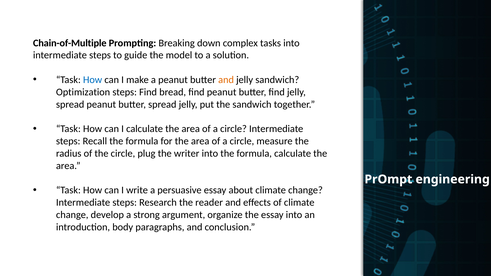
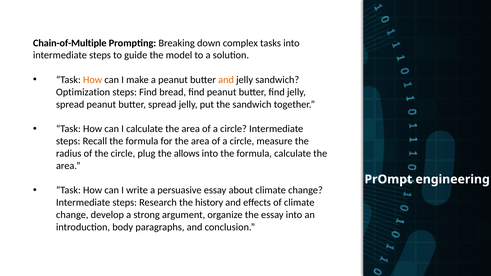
How at (93, 80) colour: blue -> orange
writer: writer -> allows
reader: reader -> history
